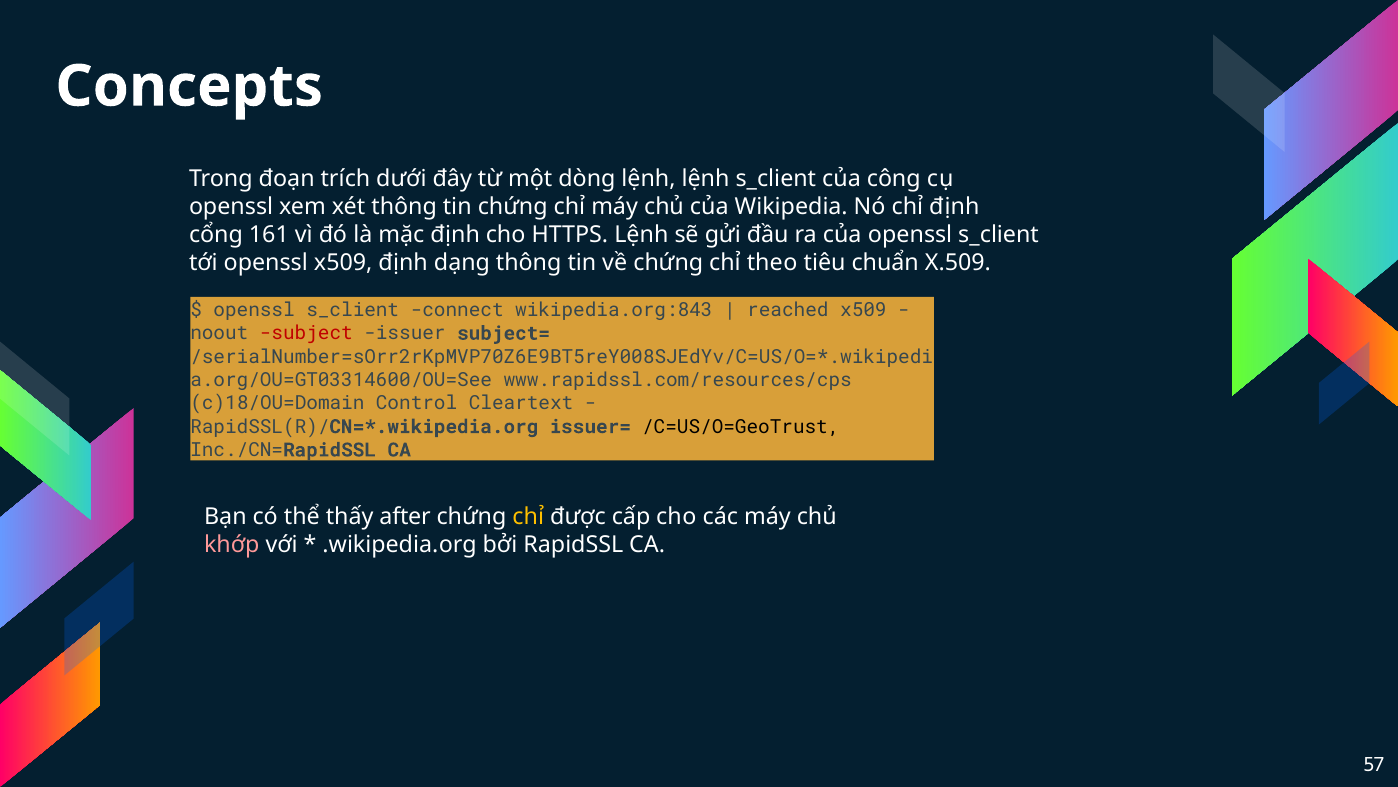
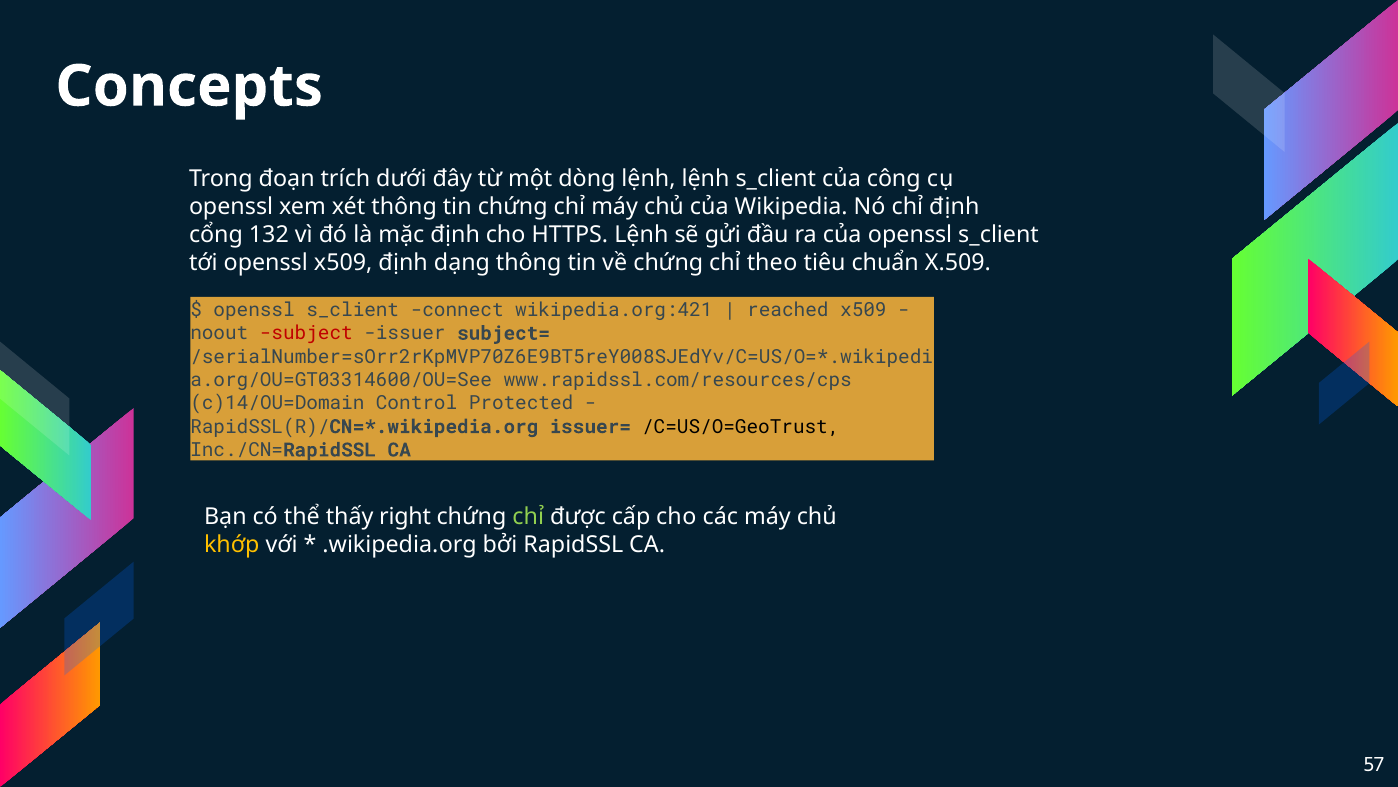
161: 161 -> 132
wikipedia.org:843: wikipedia.org:843 -> wikipedia.org:421
c)18/OU=Domain: c)18/OU=Domain -> c)14/OU=Domain
Cleartext: Cleartext -> Protected
after: after -> right
chỉ at (528, 517) colour: yellow -> light green
khớp colour: pink -> yellow
